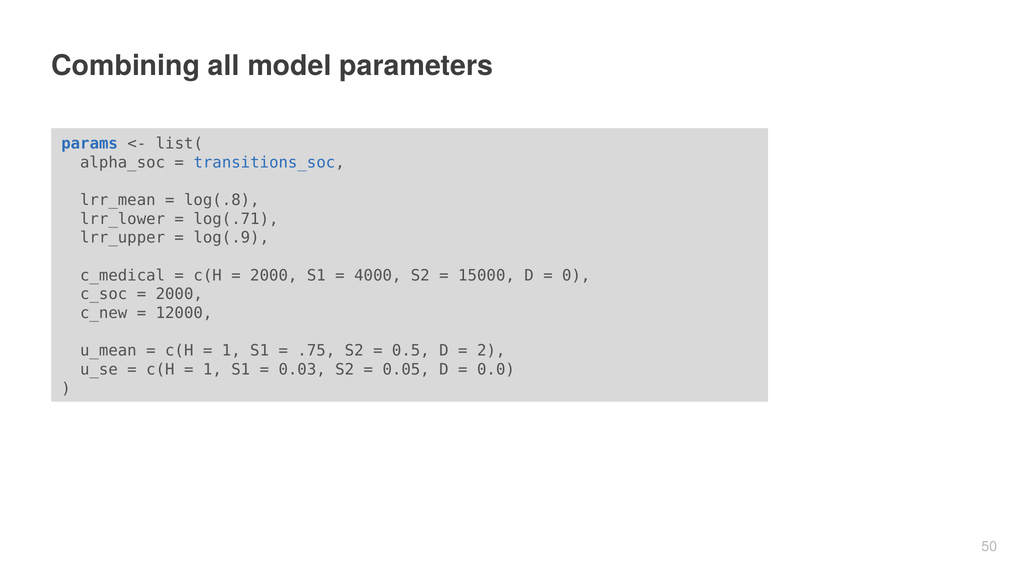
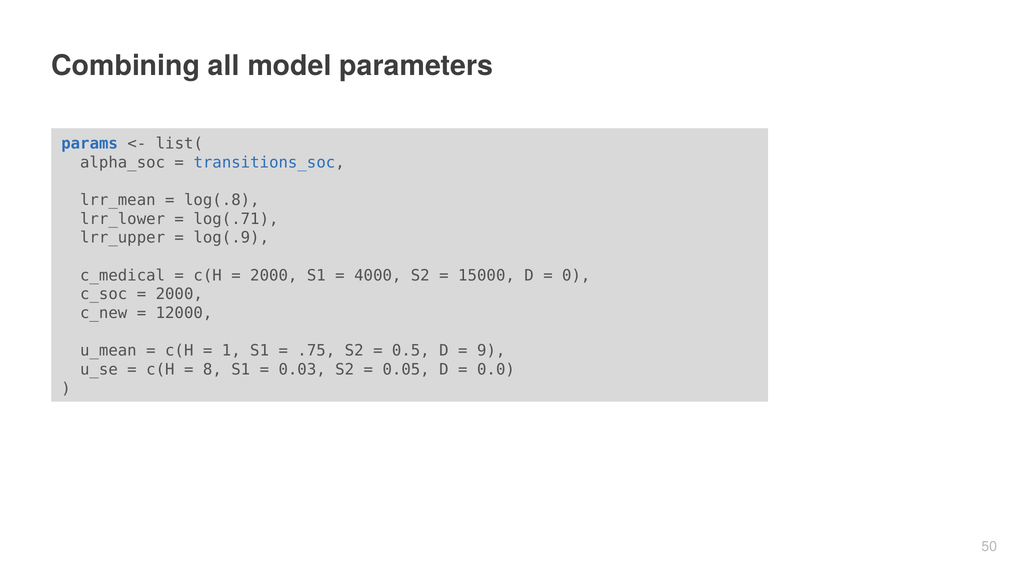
2: 2 -> 9
1 at (212, 369): 1 -> 8
